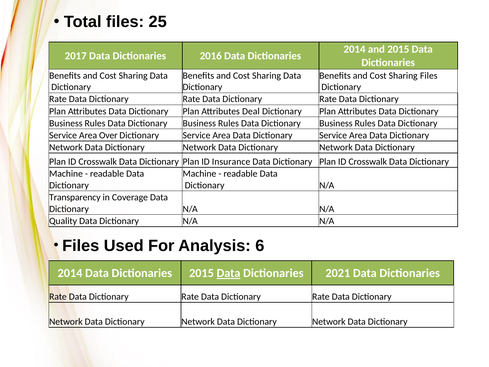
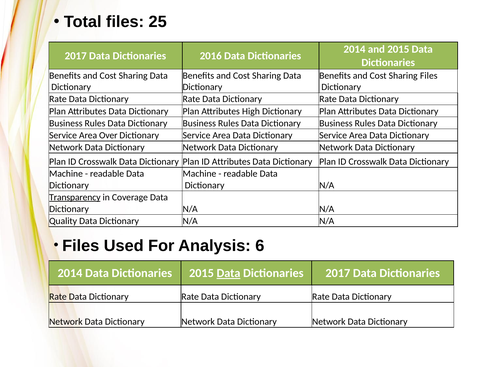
Deal: Deal -> High
ID Insurance: Insurance -> Attributes
Transparency underline: none -> present
Dictionaries 2021: 2021 -> 2017
